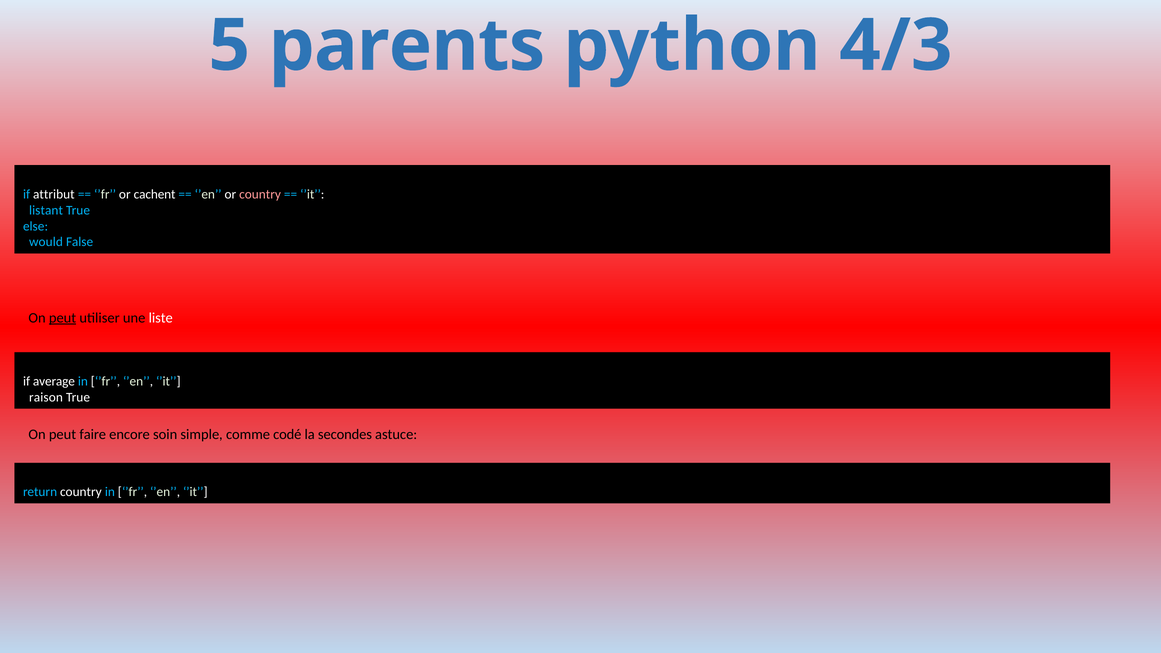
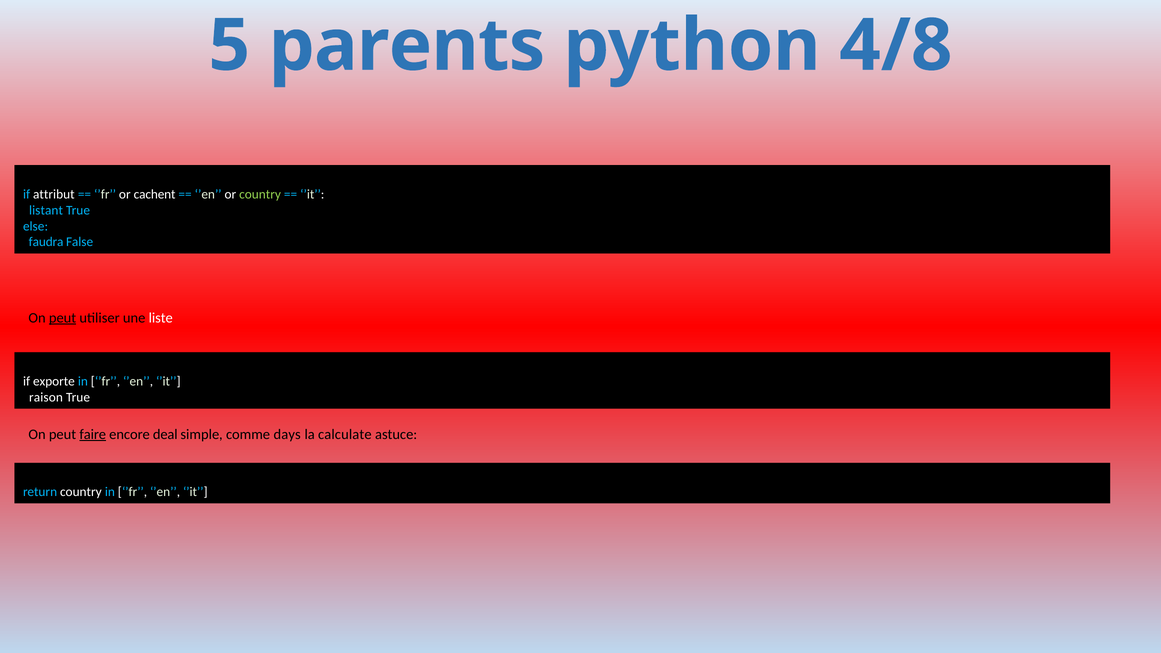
4/3: 4/3 -> 4/8
country at (260, 194) colour: pink -> light green
would: would -> faudra
average: average -> exporte
faire underline: none -> present
soin: soin -> deal
codé: codé -> days
secondes: secondes -> calculate
